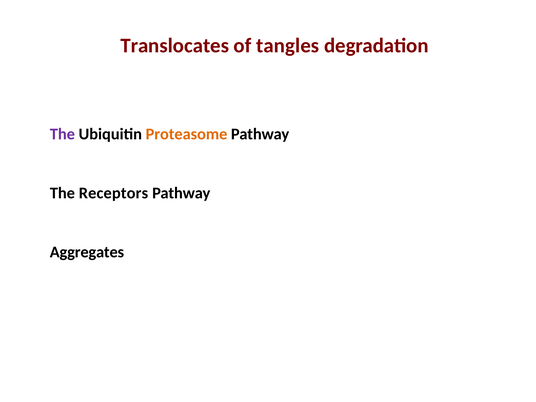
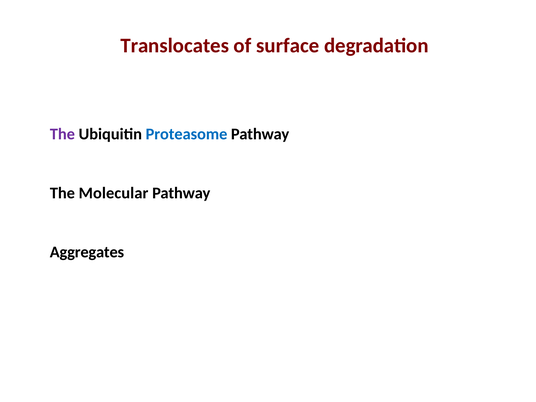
tangles: tangles -> surface
Proteasome colour: orange -> blue
Receptors: Receptors -> Molecular
